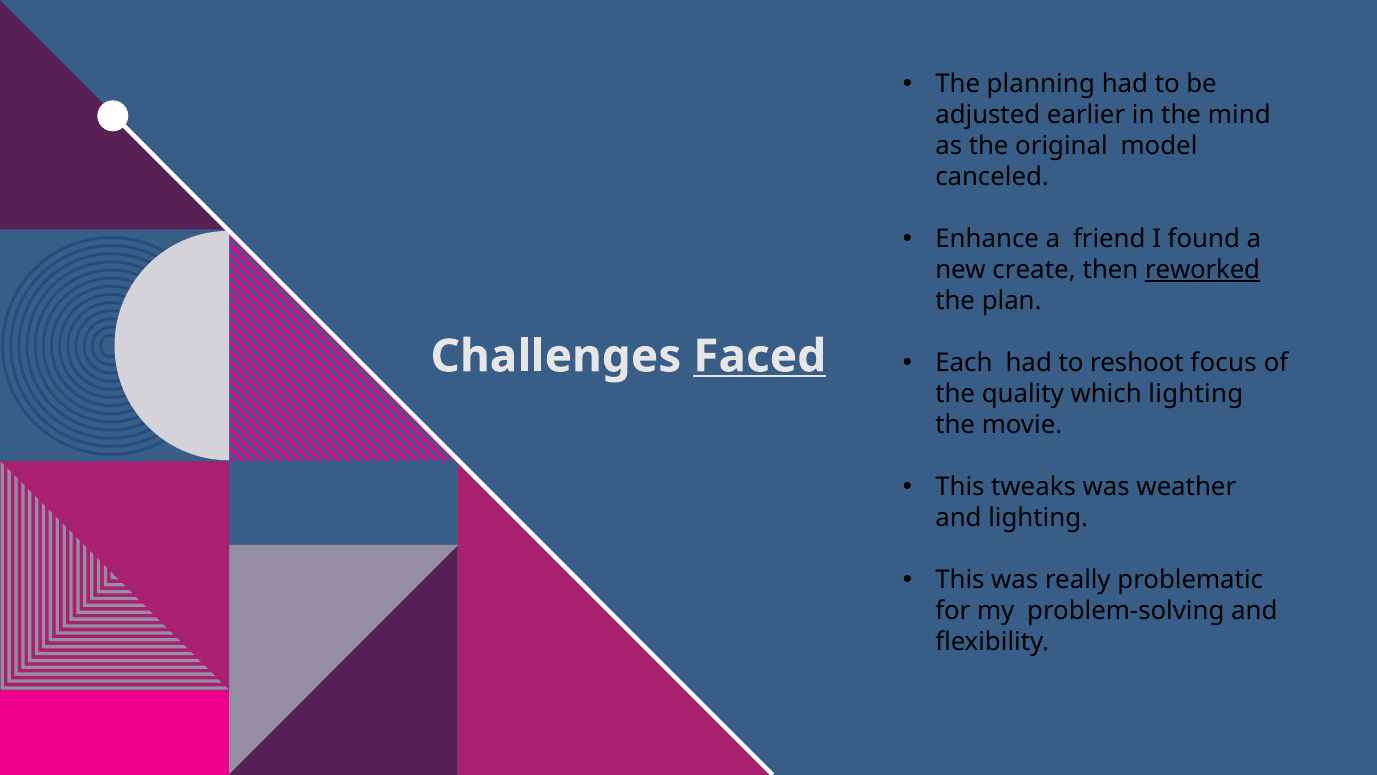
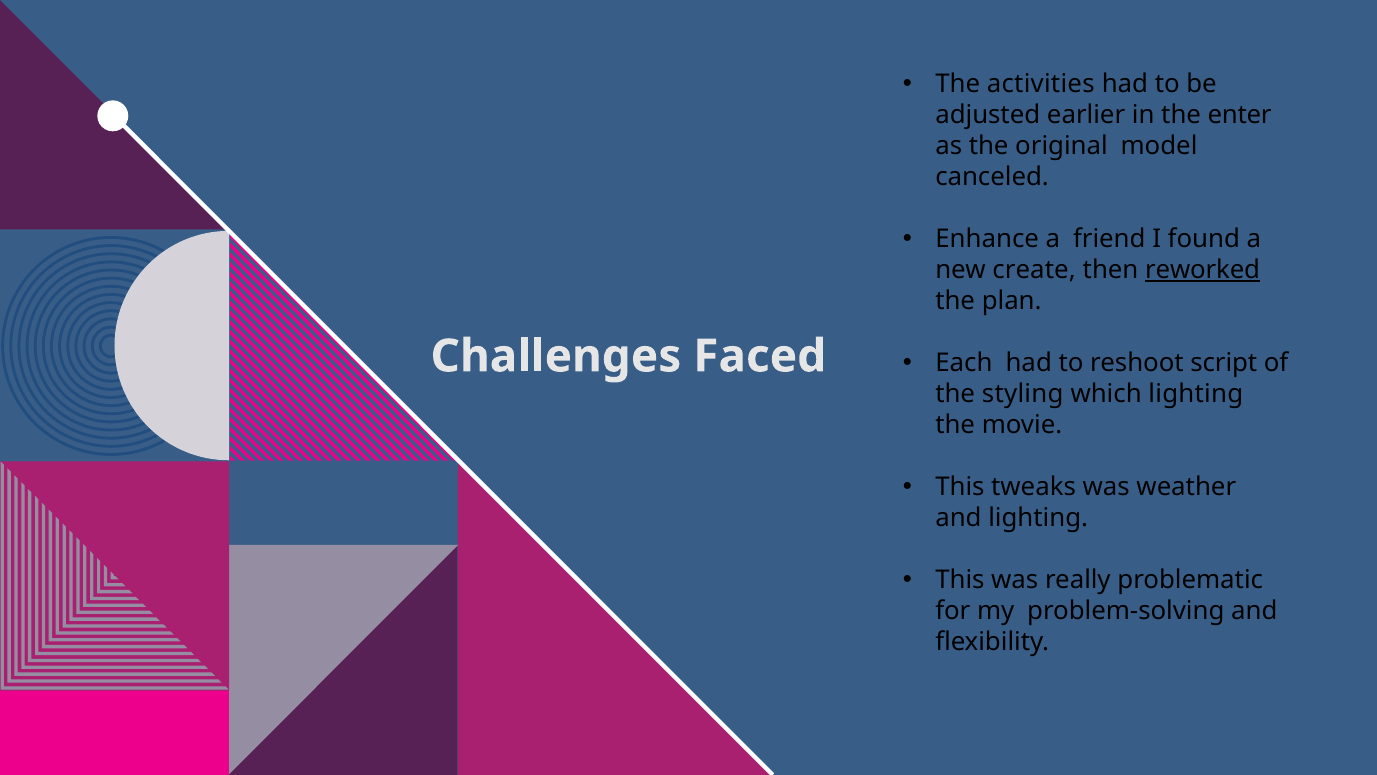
planning: planning -> activities
mind: mind -> enter
Faced underline: present -> none
focus: focus -> script
quality: quality -> styling
